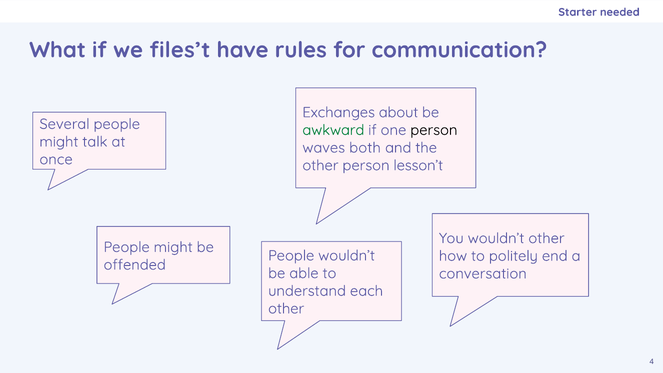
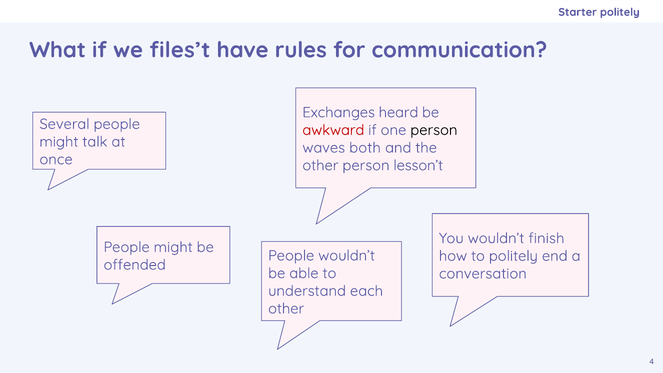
Starter needed: needed -> politely
about: about -> heard
awkward colour: green -> red
wouldn’t other: other -> finish
